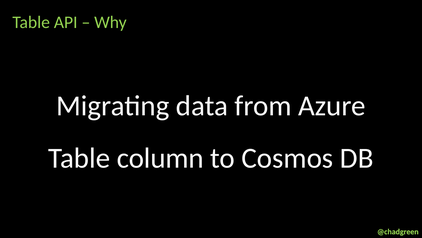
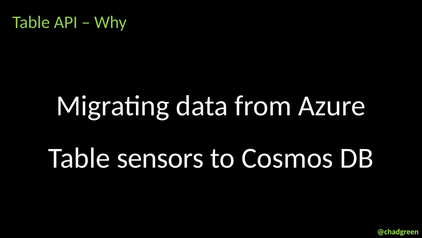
column: column -> sensors
